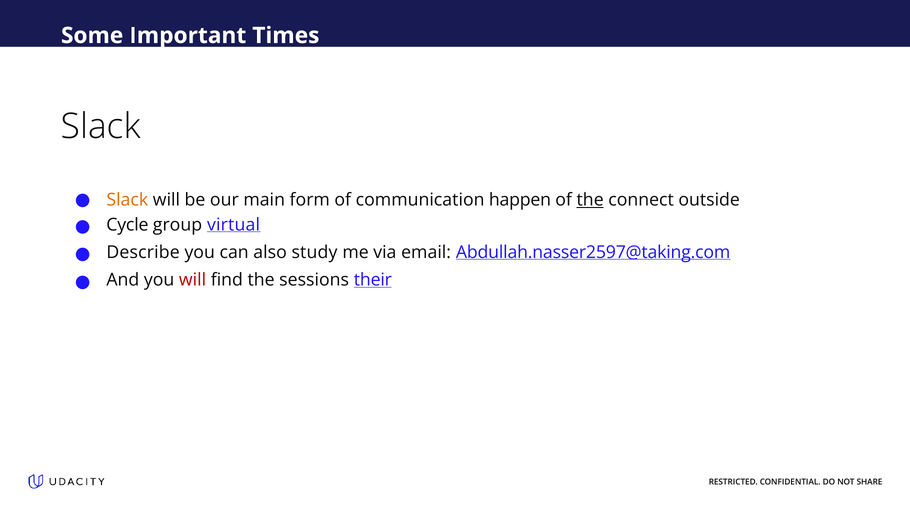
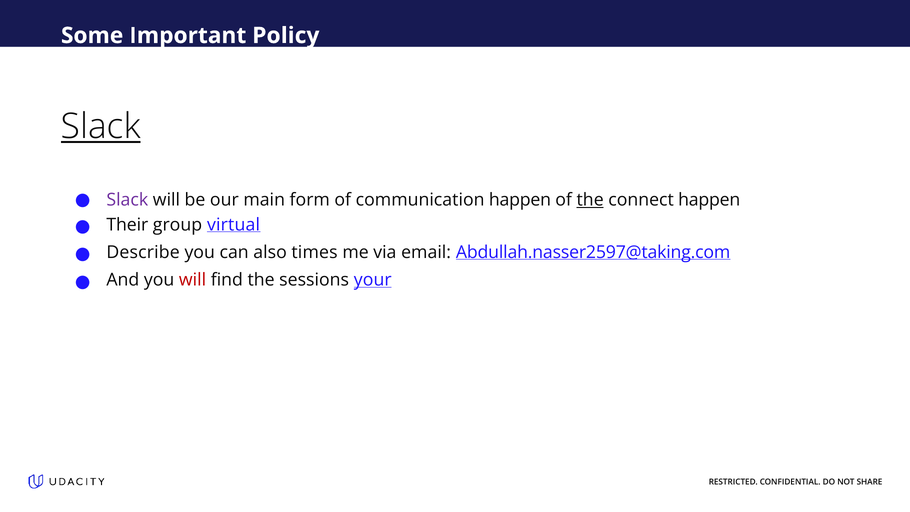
Times: Times -> Policy
Slack at (101, 127) underline: none -> present
Slack at (127, 200) colour: orange -> purple
connect outside: outside -> happen
Cycle: Cycle -> Their
study: study -> times
their: their -> your
